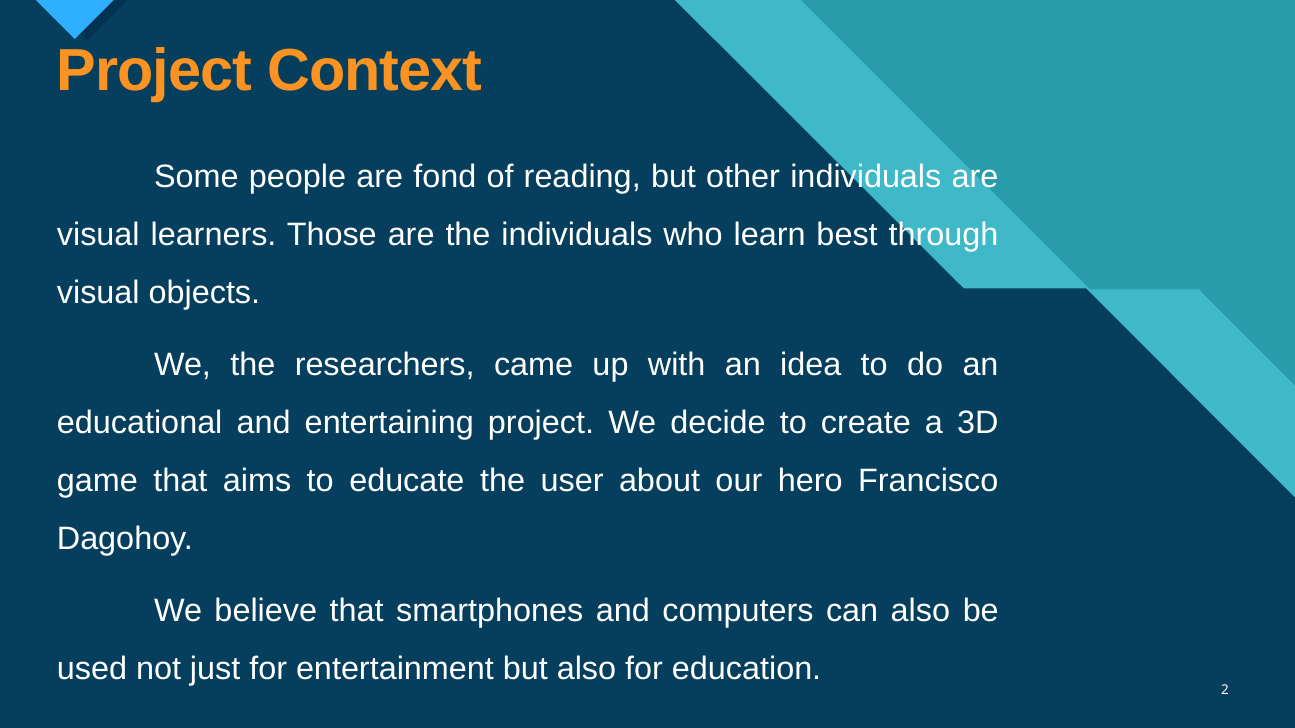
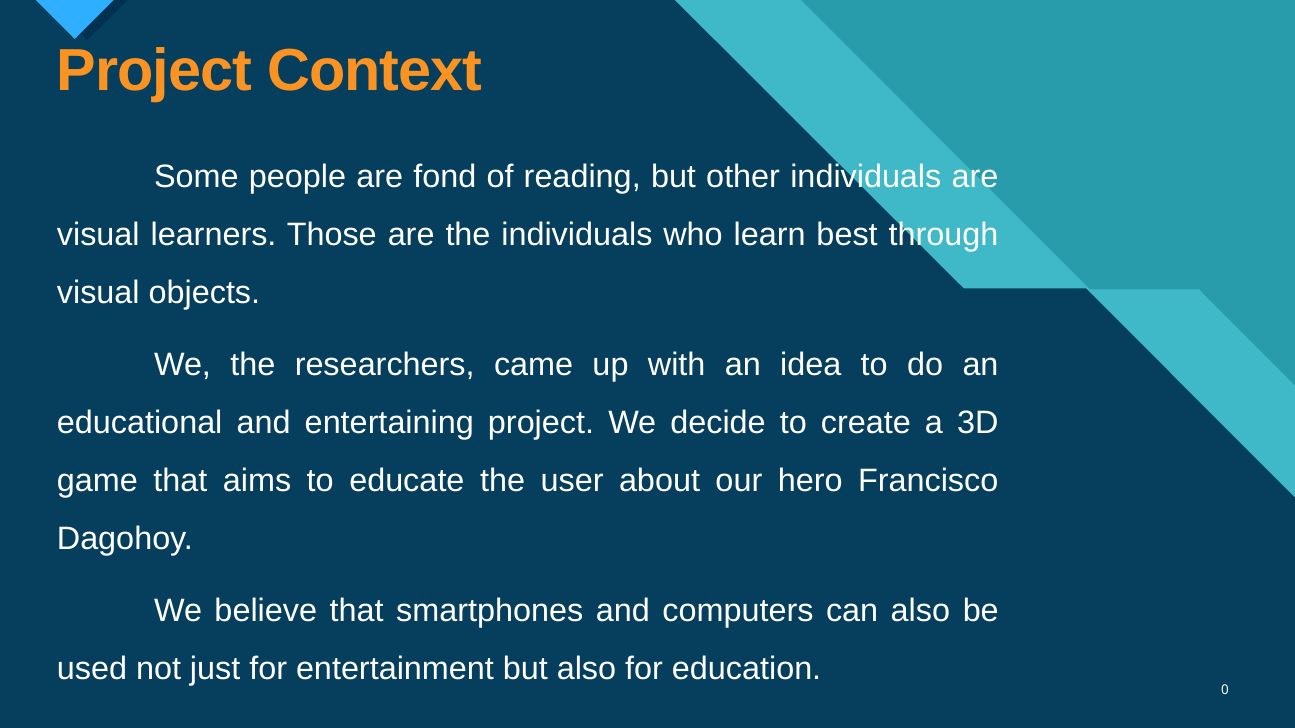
2: 2 -> 0
